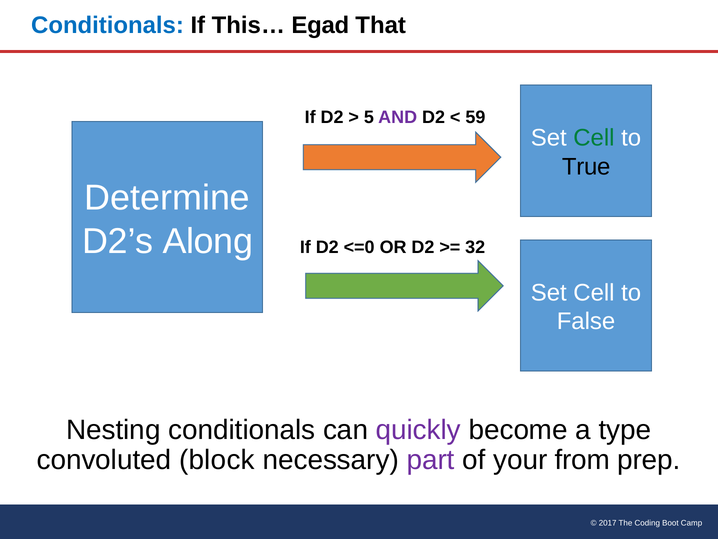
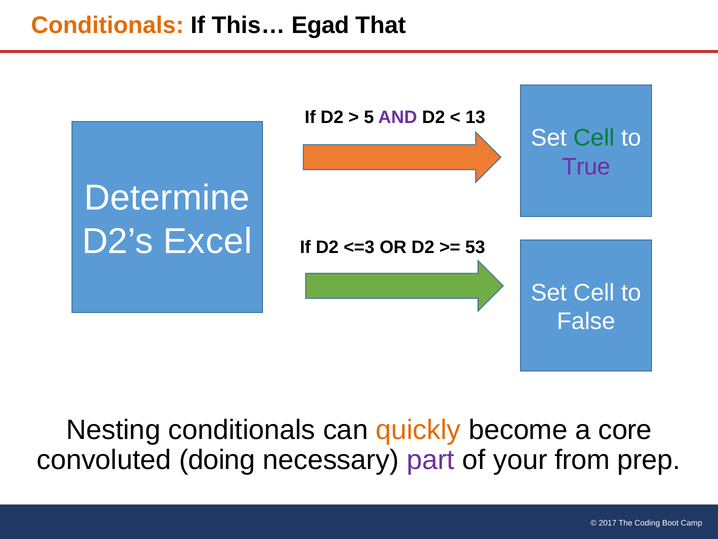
Conditionals at (108, 26) colour: blue -> orange
59: 59 -> 13
True colour: black -> purple
Along: Along -> Excel
<=0: <=0 -> <=3
32: 32 -> 53
quickly colour: purple -> orange
type: type -> core
block: block -> doing
